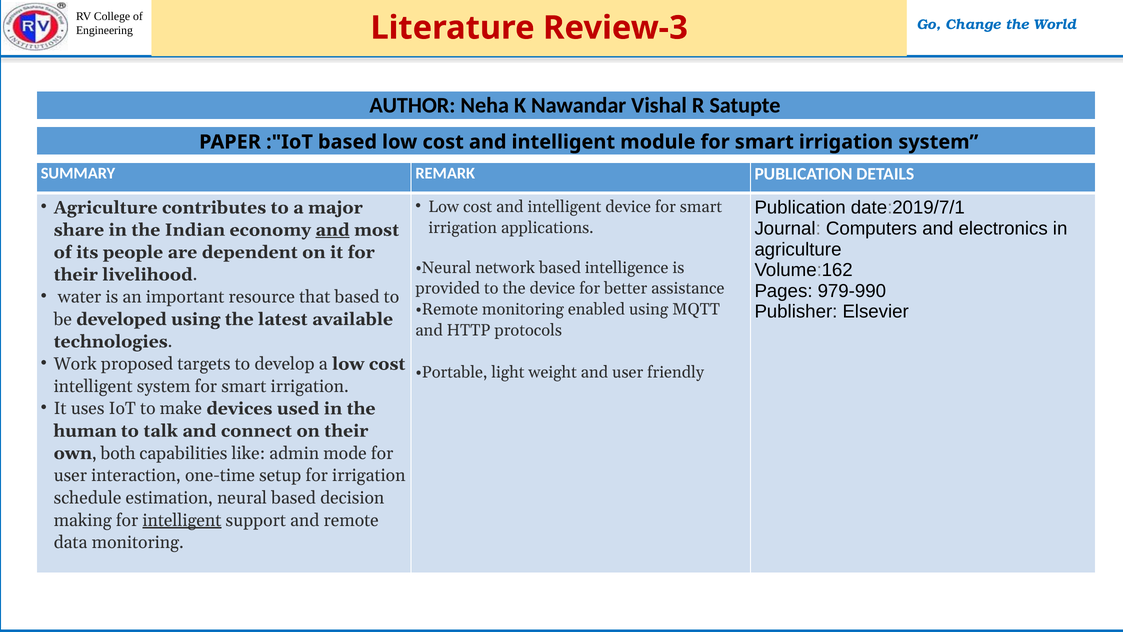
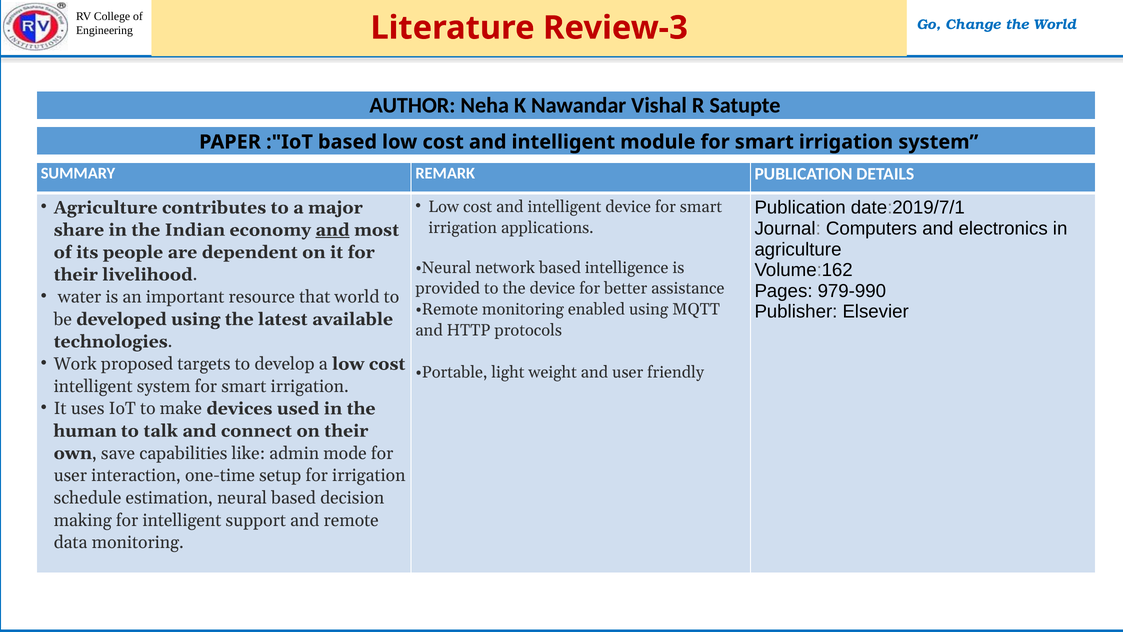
that based: based -> world
both: both -> save
intelligent at (182, 520) underline: present -> none
